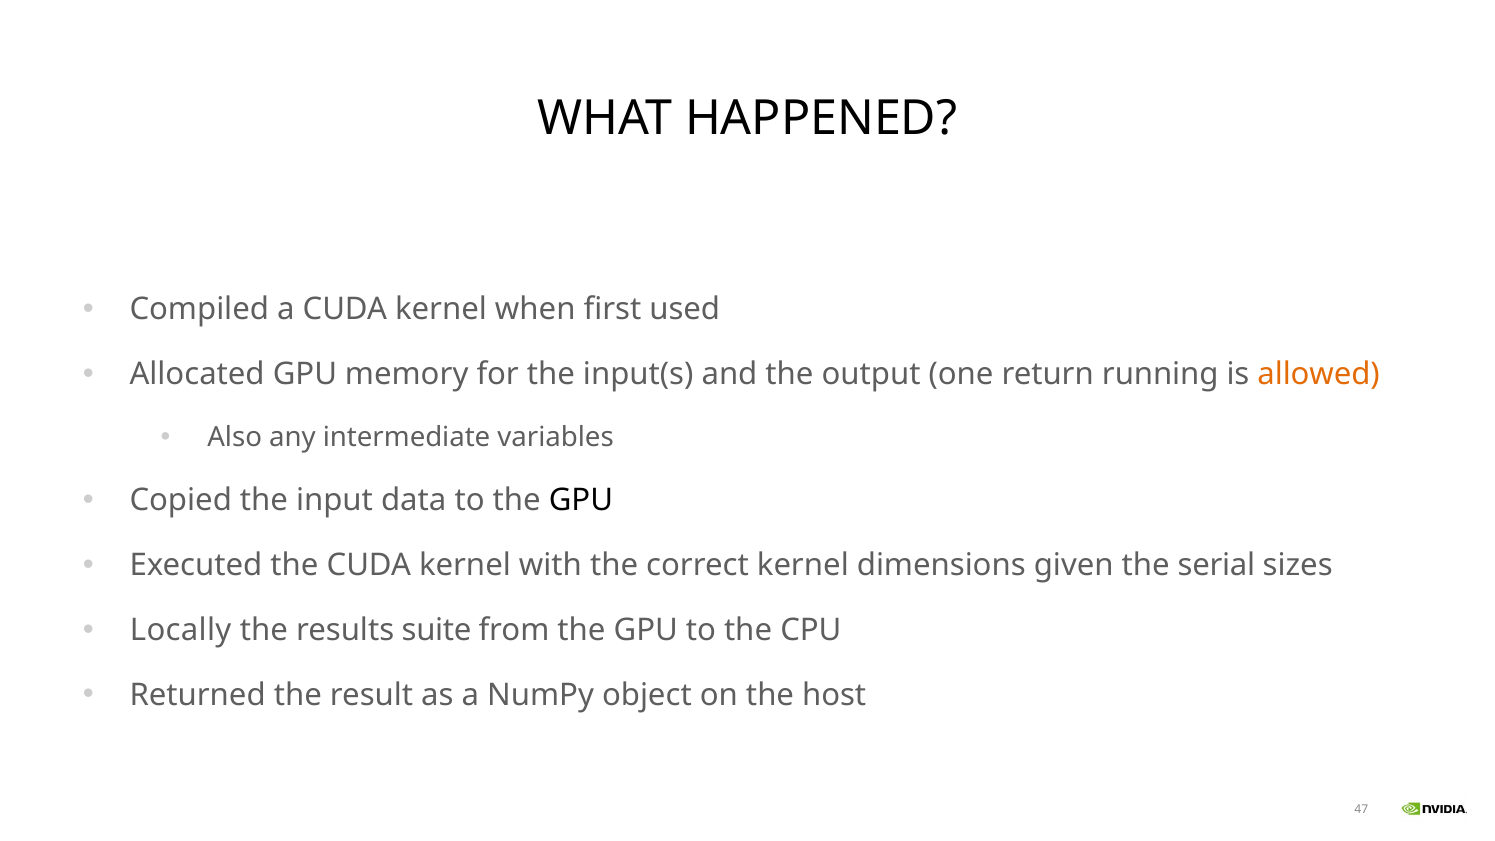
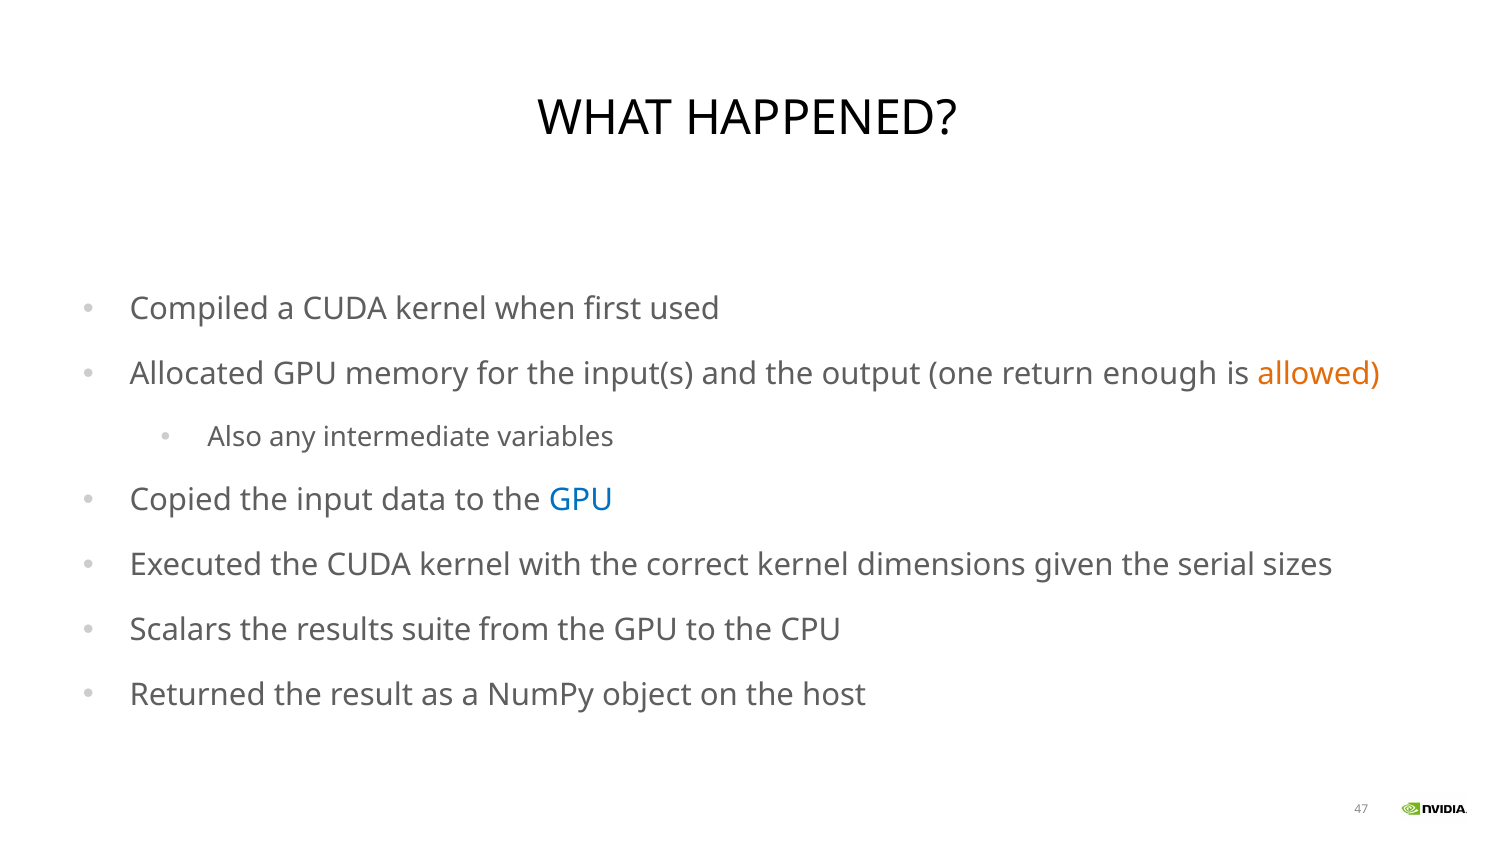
running: running -> enough
GPU at (581, 500) colour: black -> blue
Locally: Locally -> Scalars
